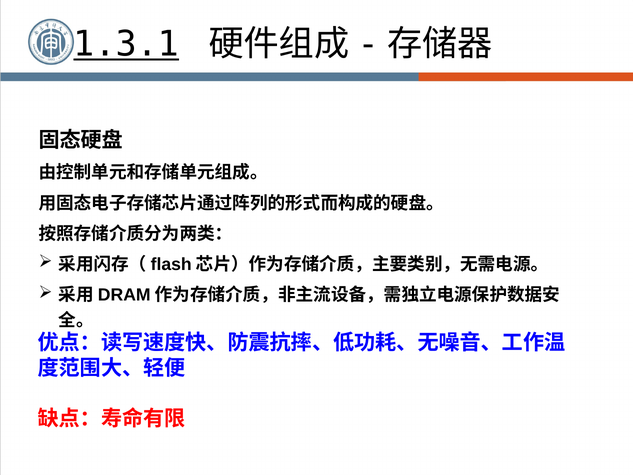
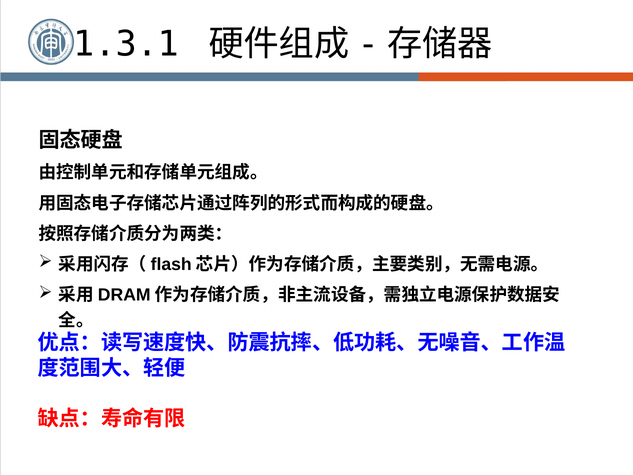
1.3.1 underline: present -> none
